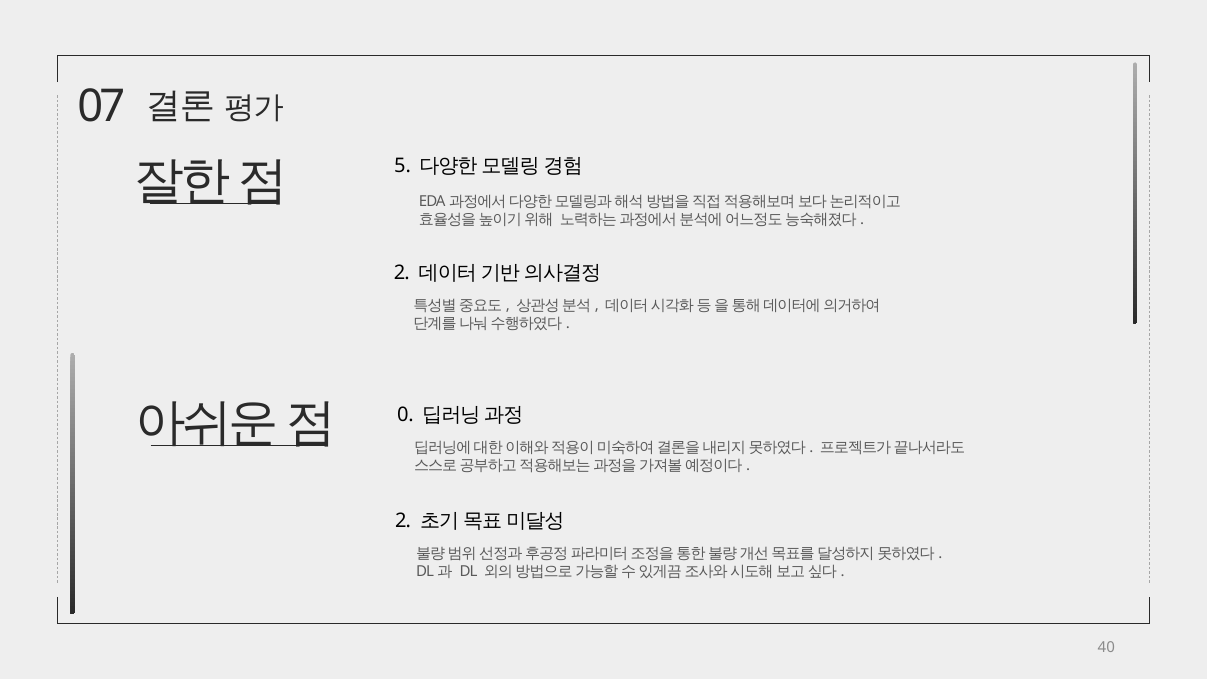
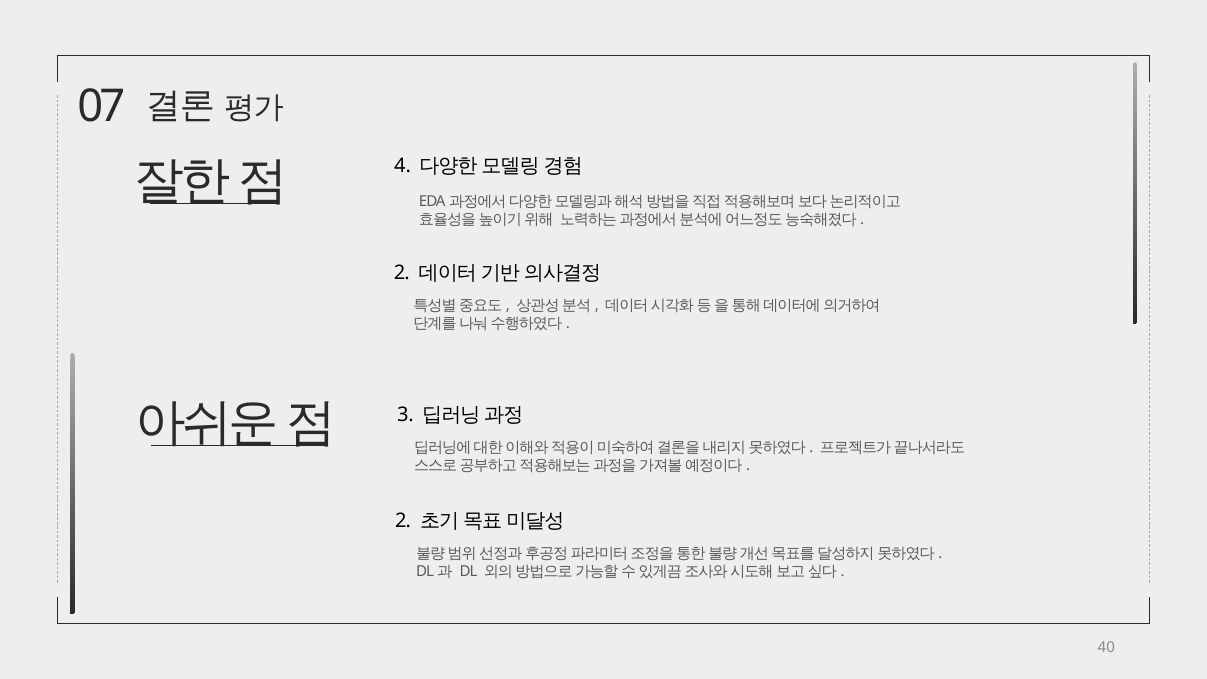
5: 5 -> 4
0: 0 -> 3
